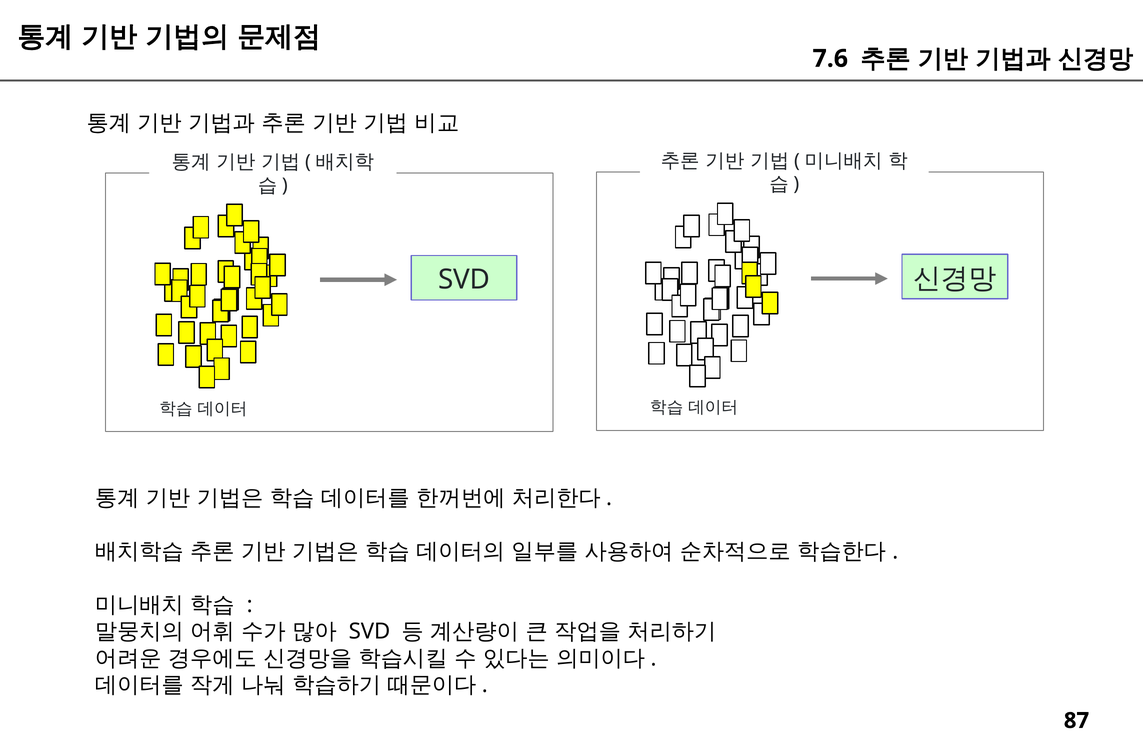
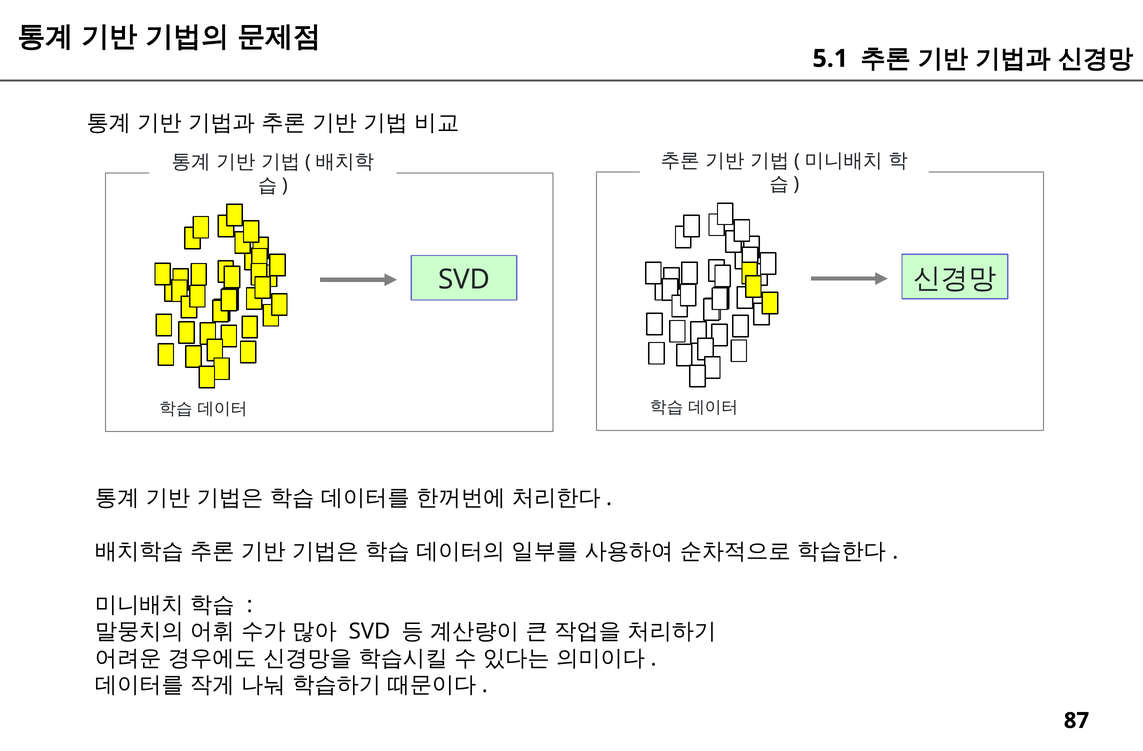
7.6: 7.6 -> 5.1
